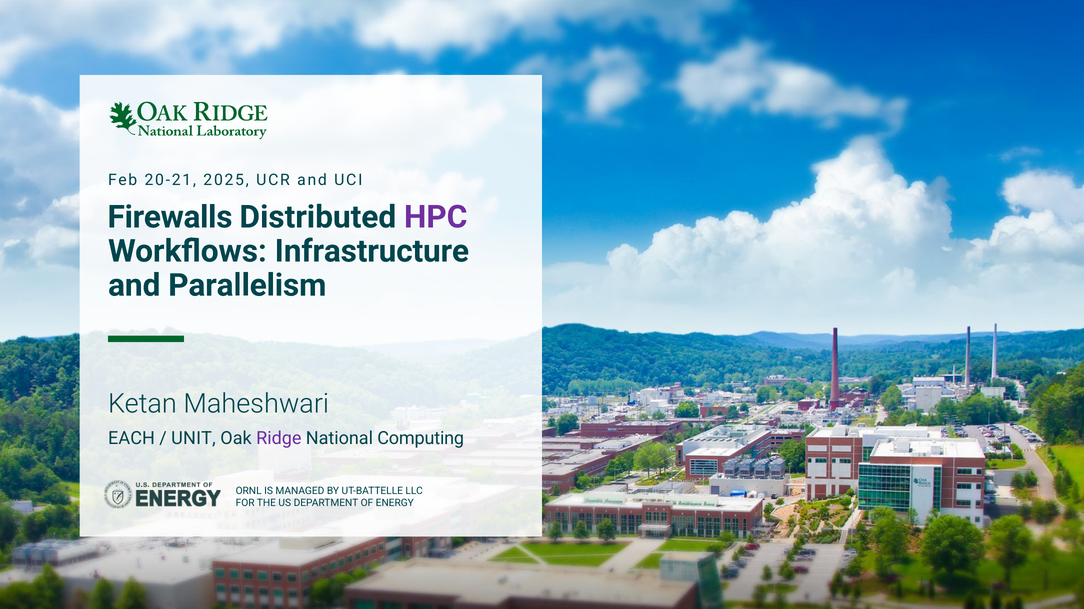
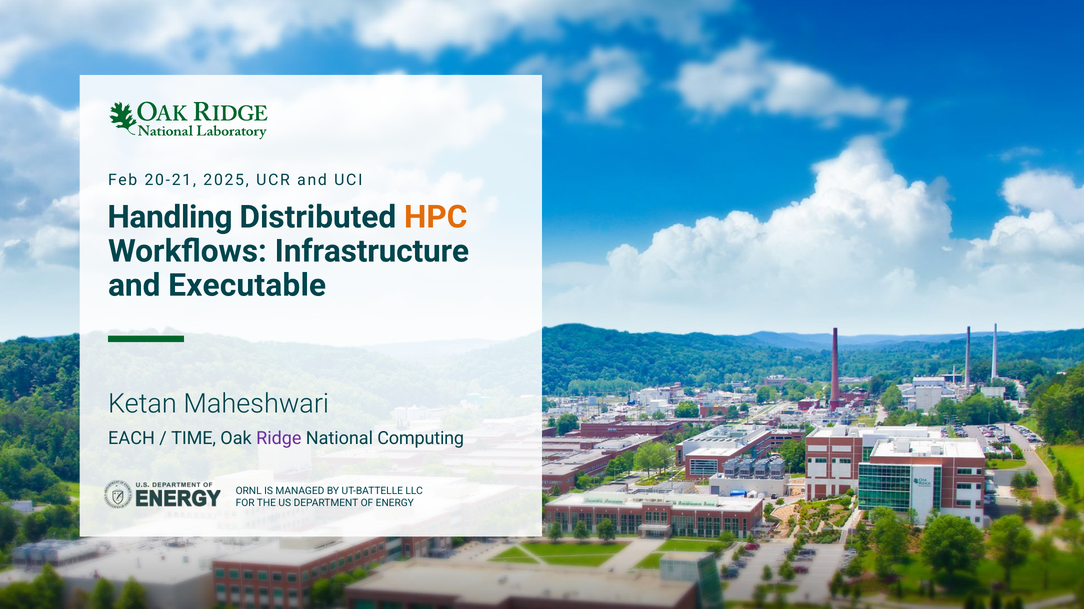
Firewalls: Firewalls -> Handling
HPC colour: purple -> orange
Parallelism: Parallelism -> Executable
UNIT: UNIT -> TIME
